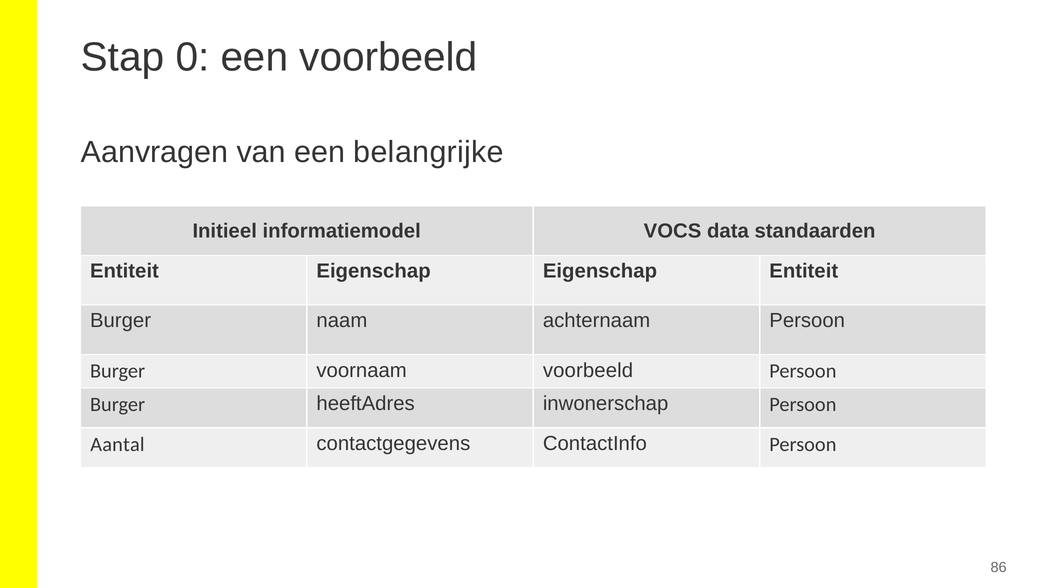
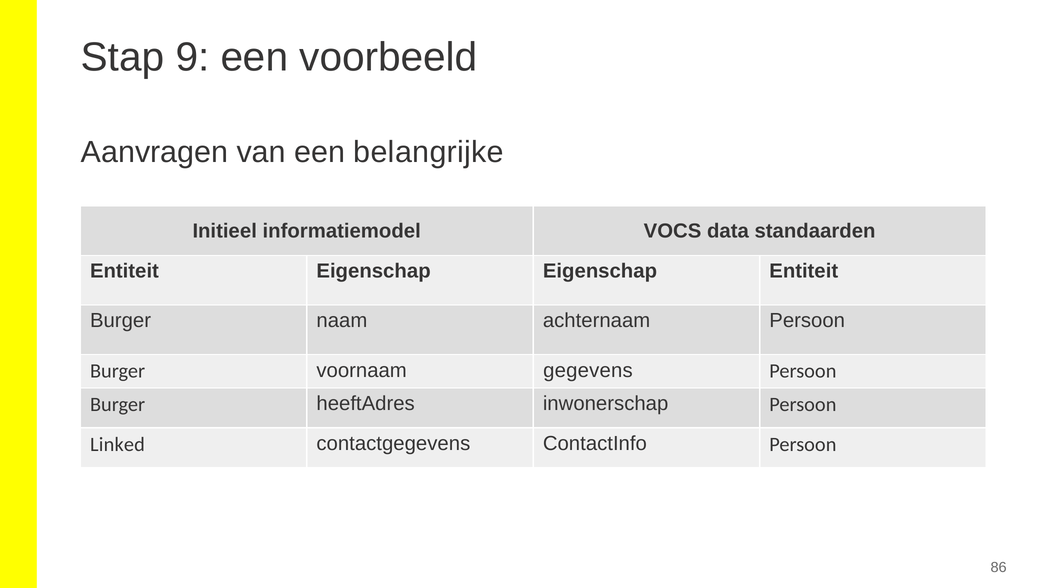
0: 0 -> 9
voornaam voorbeeld: voorbeeld -> gegevens
Aantal: Aantal -> Linked
